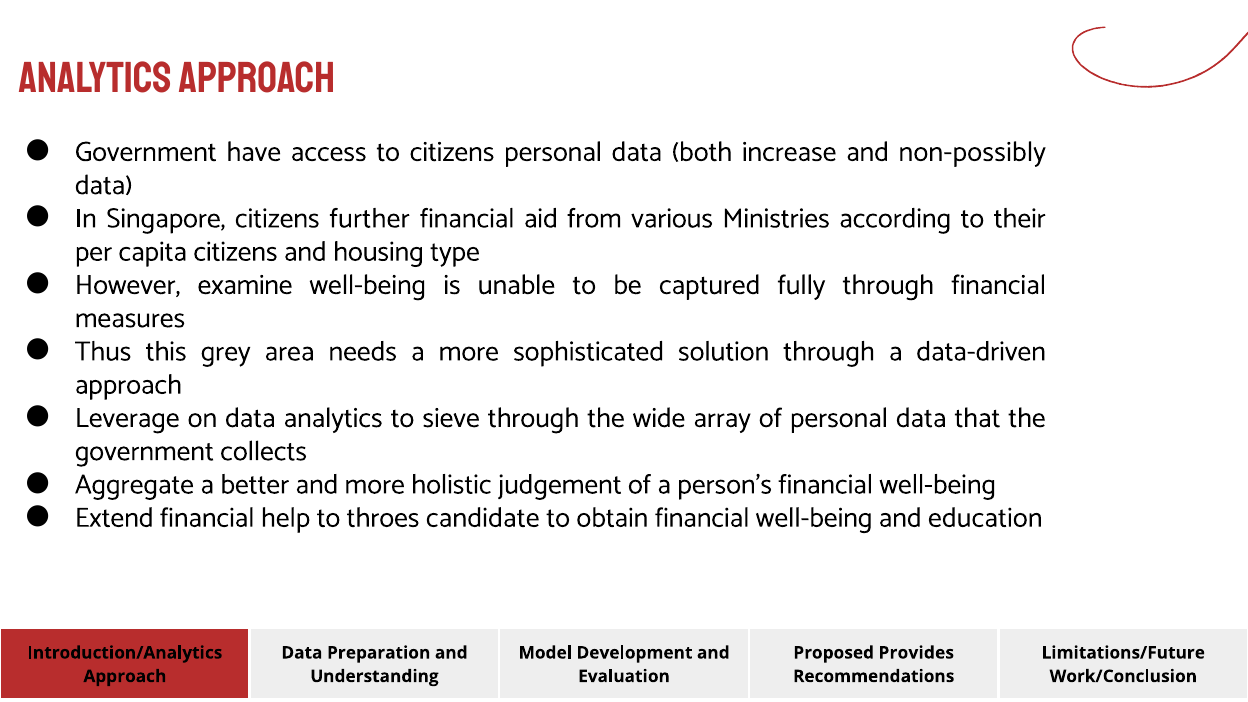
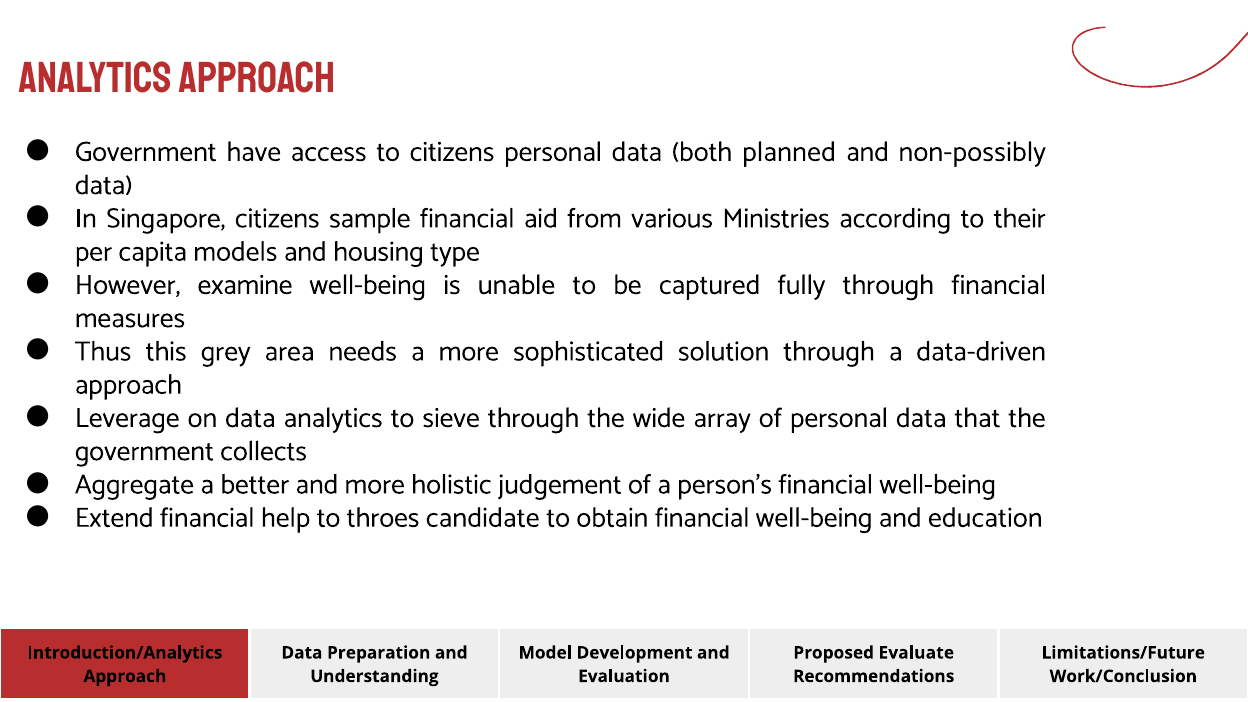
increase: increase -> planned
further: further -> sample
capita citizens: citizens -> models
Provides: Provides -> Evaluate
